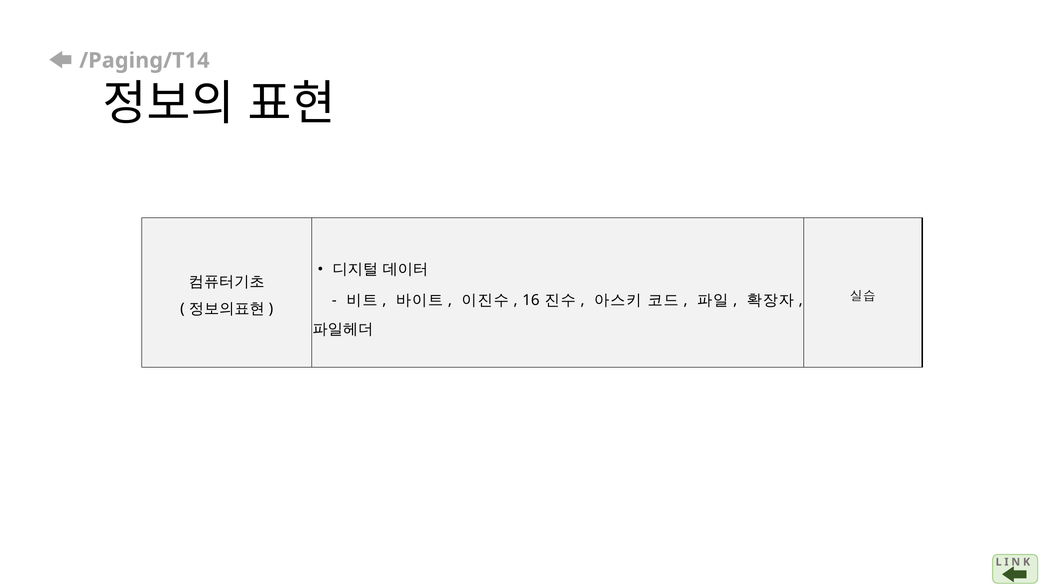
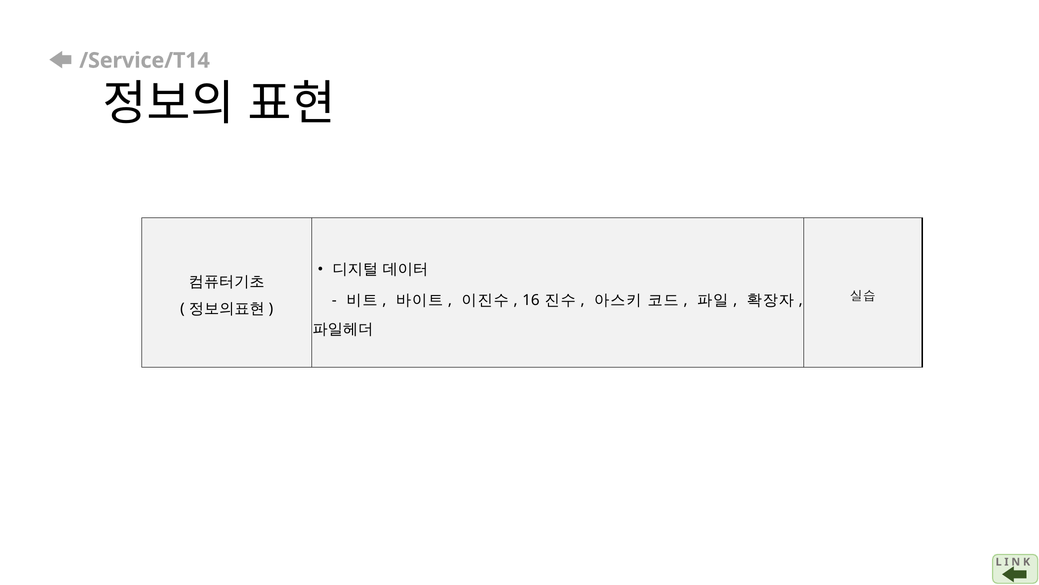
/Paging/T14: /Paging/T14 -> /Service/T14
